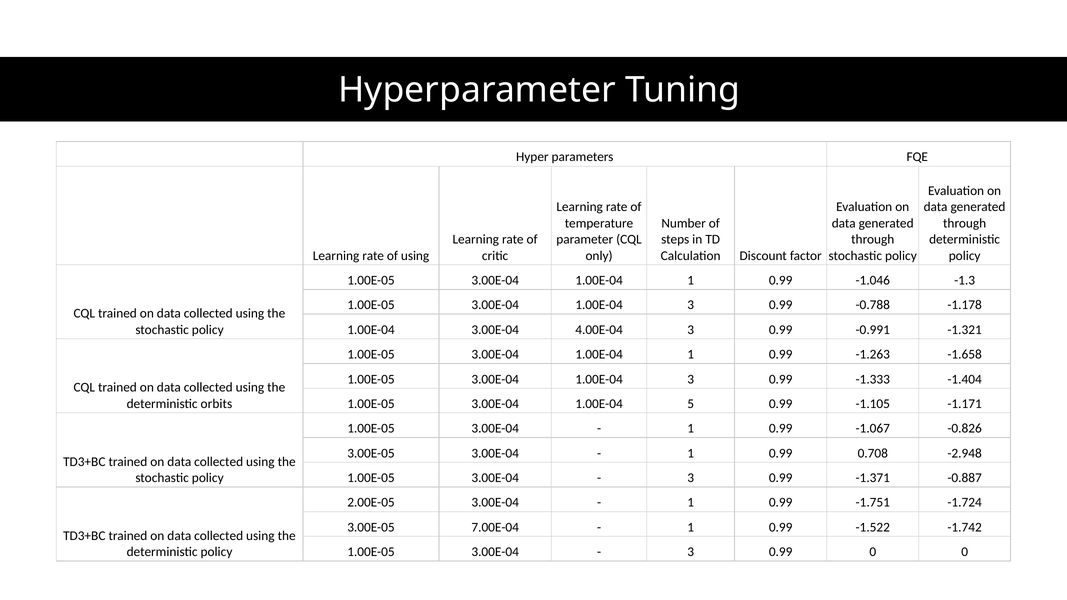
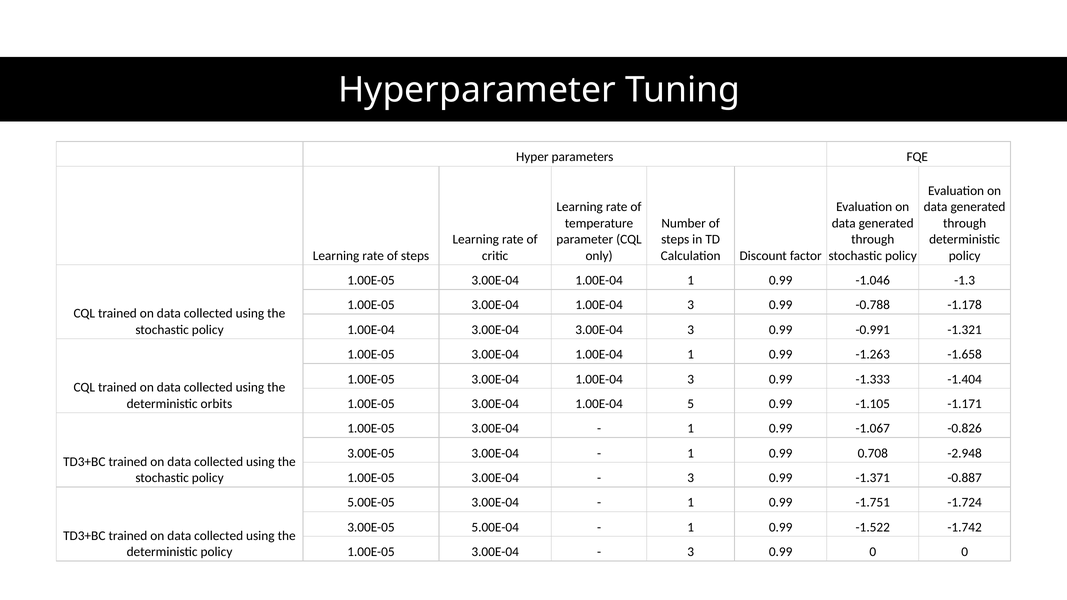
rate of using: using -> steps
3.00E-04 4.00E-04: 4.00E-04 -> 3.00E-04
2.00E-05: 2.00E-05 -> 5.00E-05
7.00E-04: 7.00E-04 -> 5.00E-04
